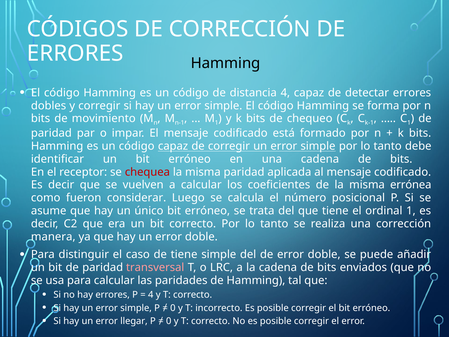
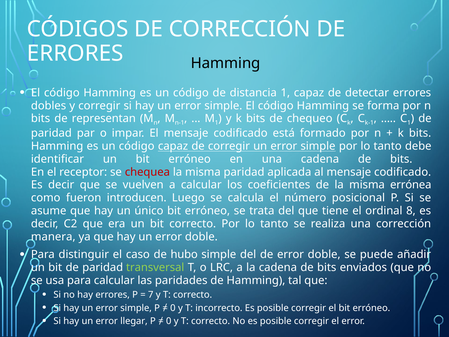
distancia 4: 4 -> 1
movimiento: movimiento -> representan
considerar: considerar -> introducen
ordinal 1: 1 -> 8
de tiene: tiene -> hubo
transversal colour: pink -> light green
4 at (151, 294): 4 -> 7
